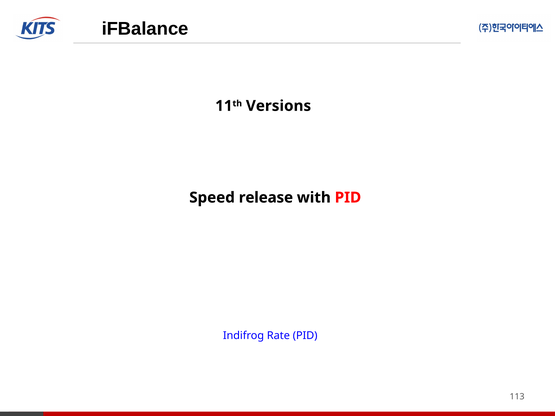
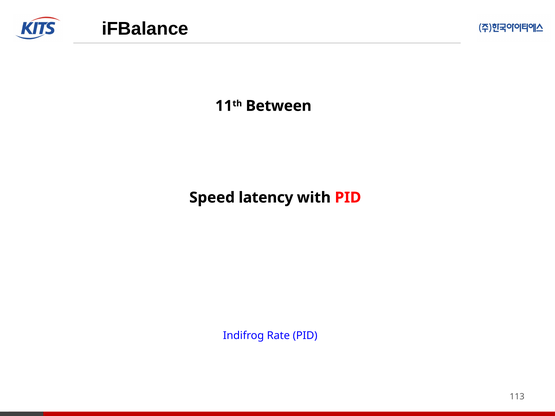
Versions: Versions -> Between
release: release -> latency
